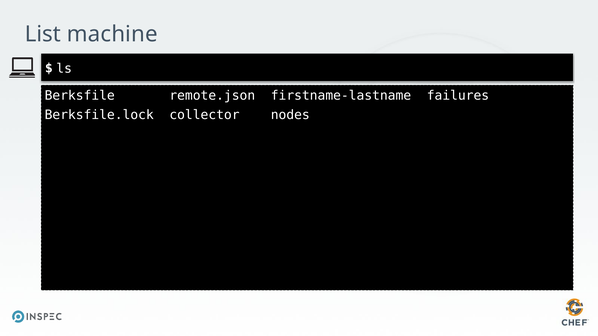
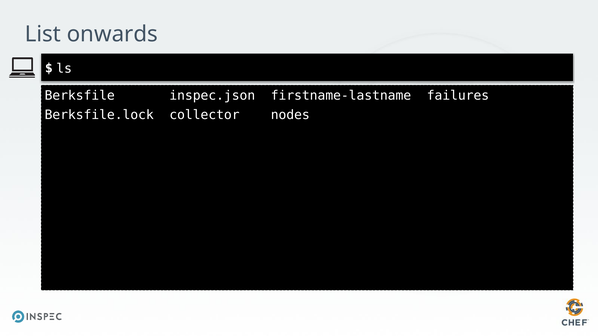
machine: machine -> onwards
remote.json: remote.json -> inspec.json
